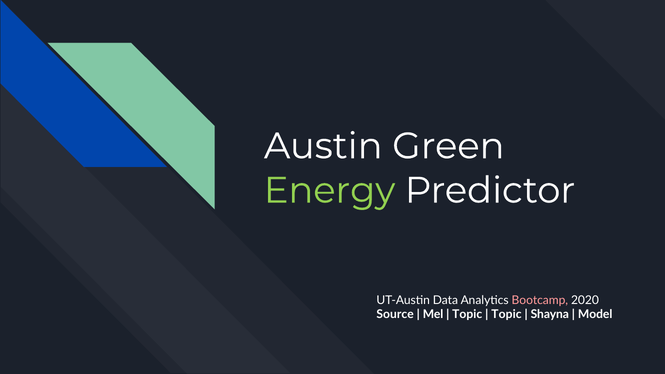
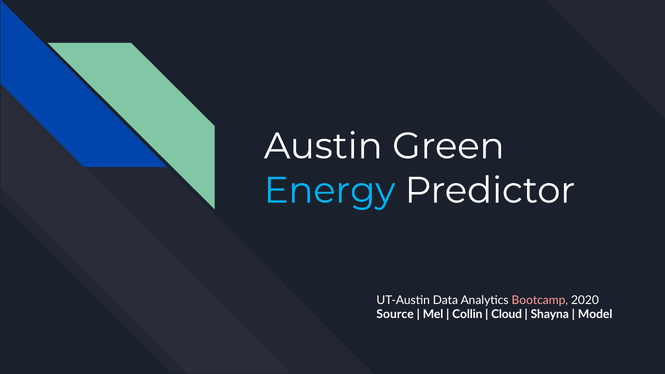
Energy colour: light green -> light blue
Topic at (467, 315): Topic -> Collin
Topic at (506, 315): Topic -> Cloud
